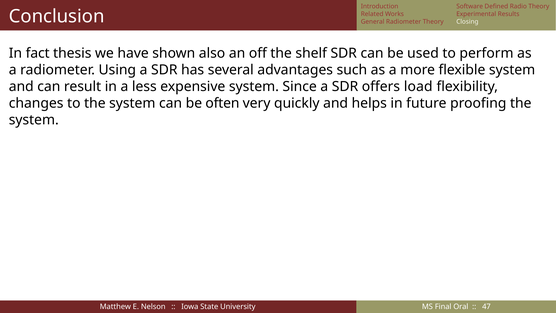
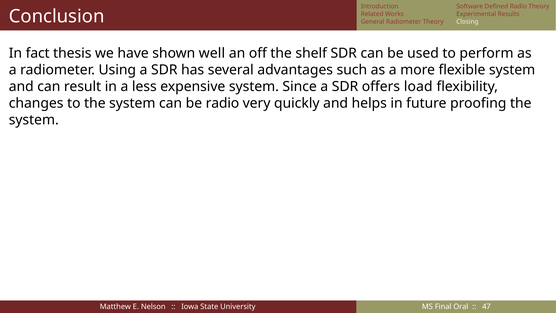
also: also -> well
be often: often -> radio
